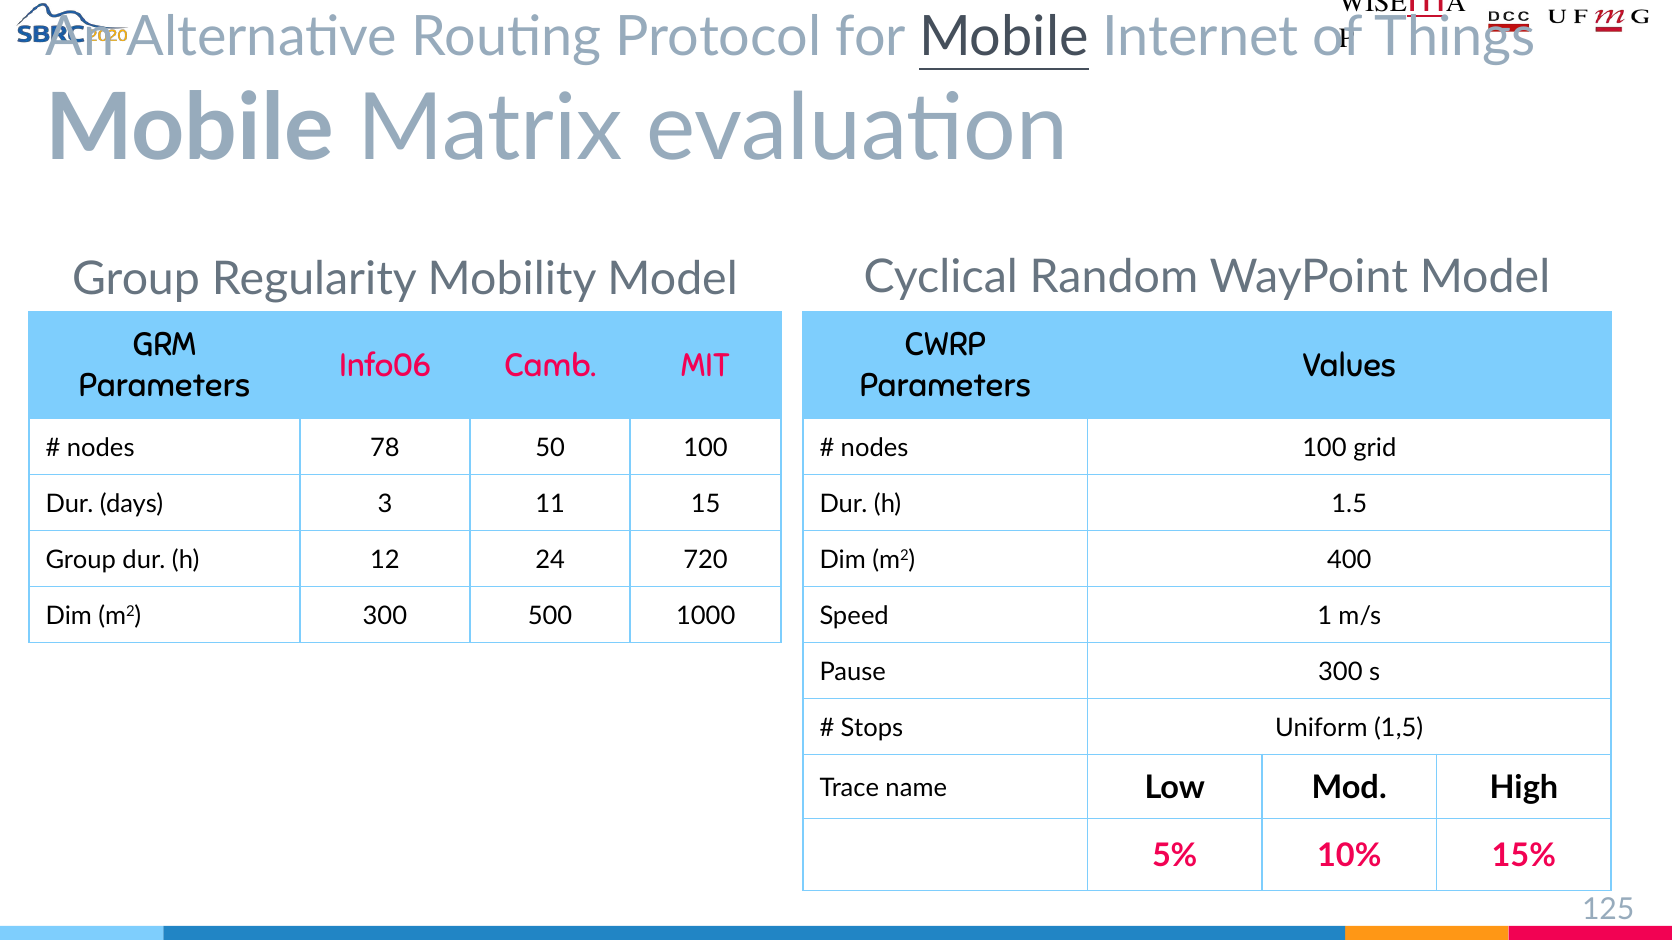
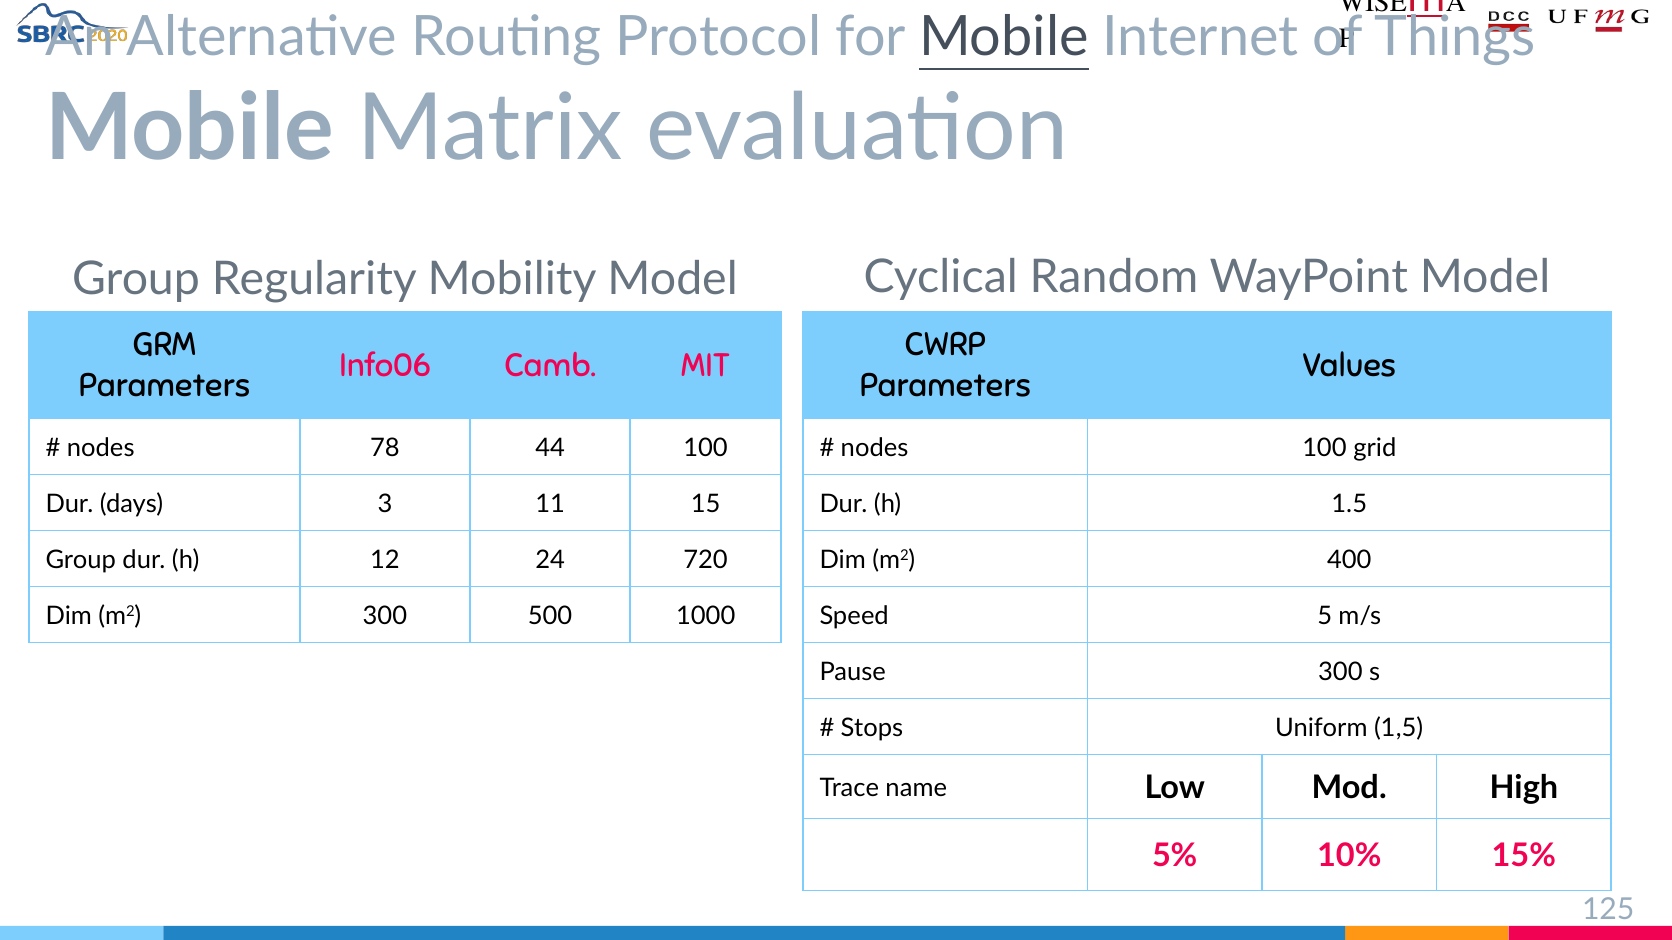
50: 50 -> 44
1: 1 -> 5
